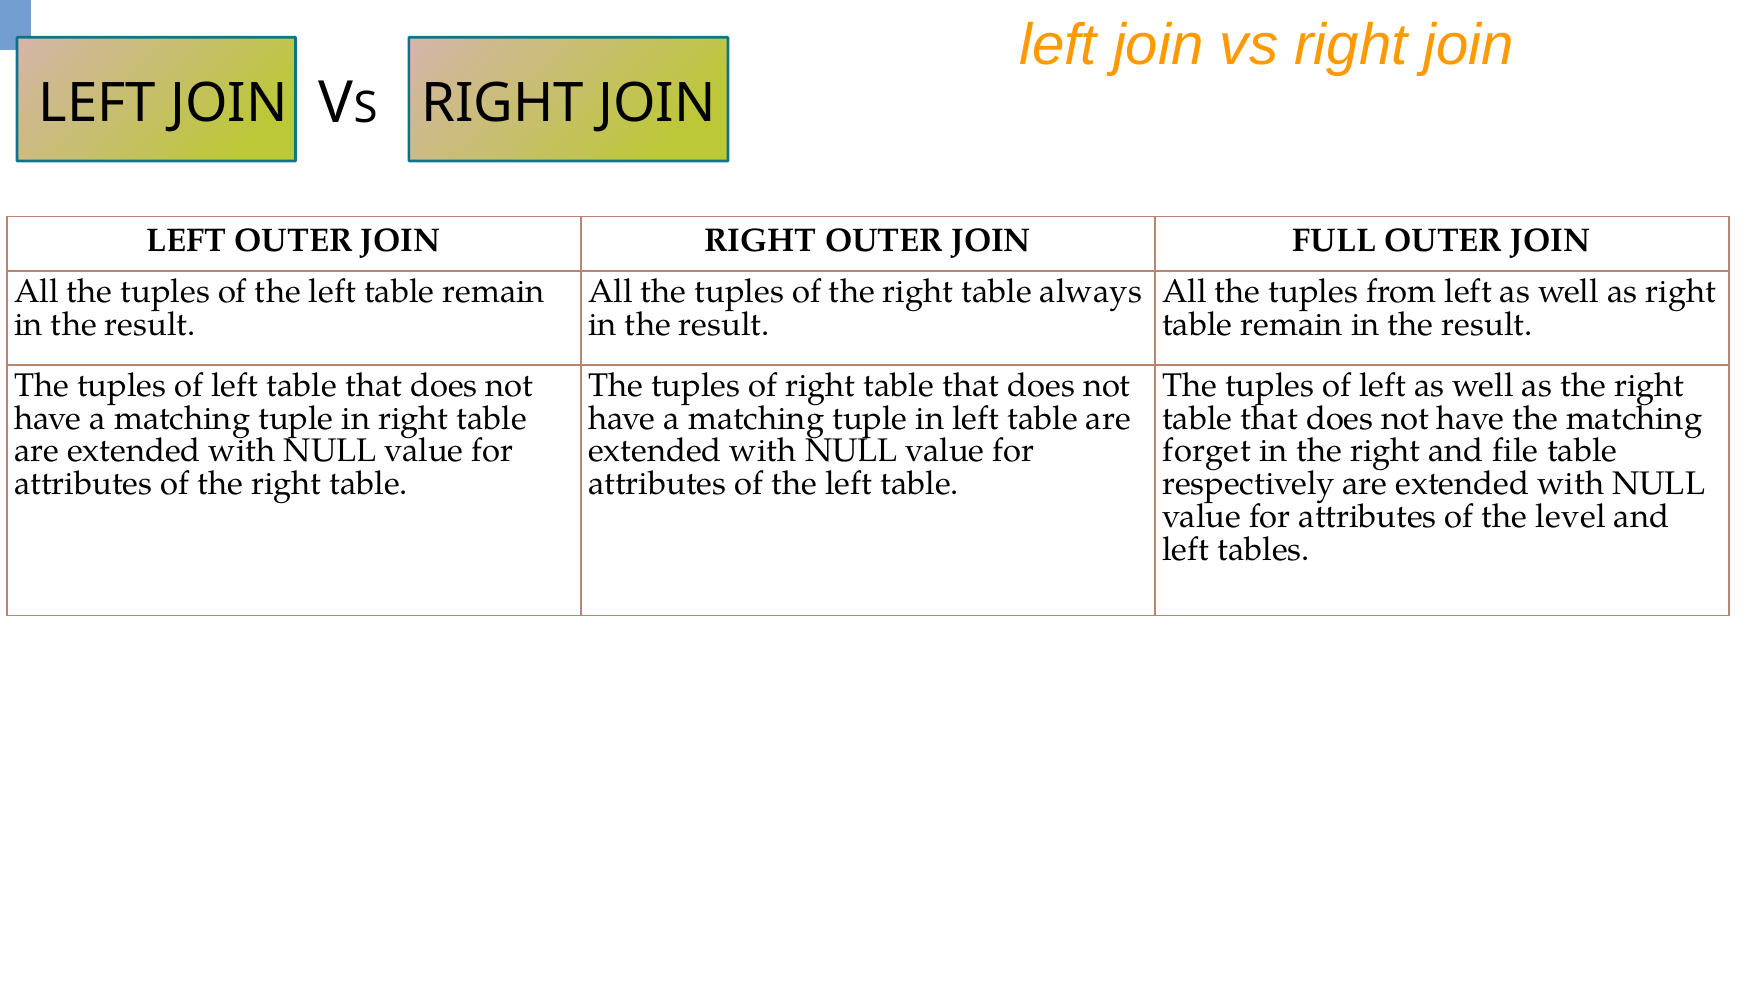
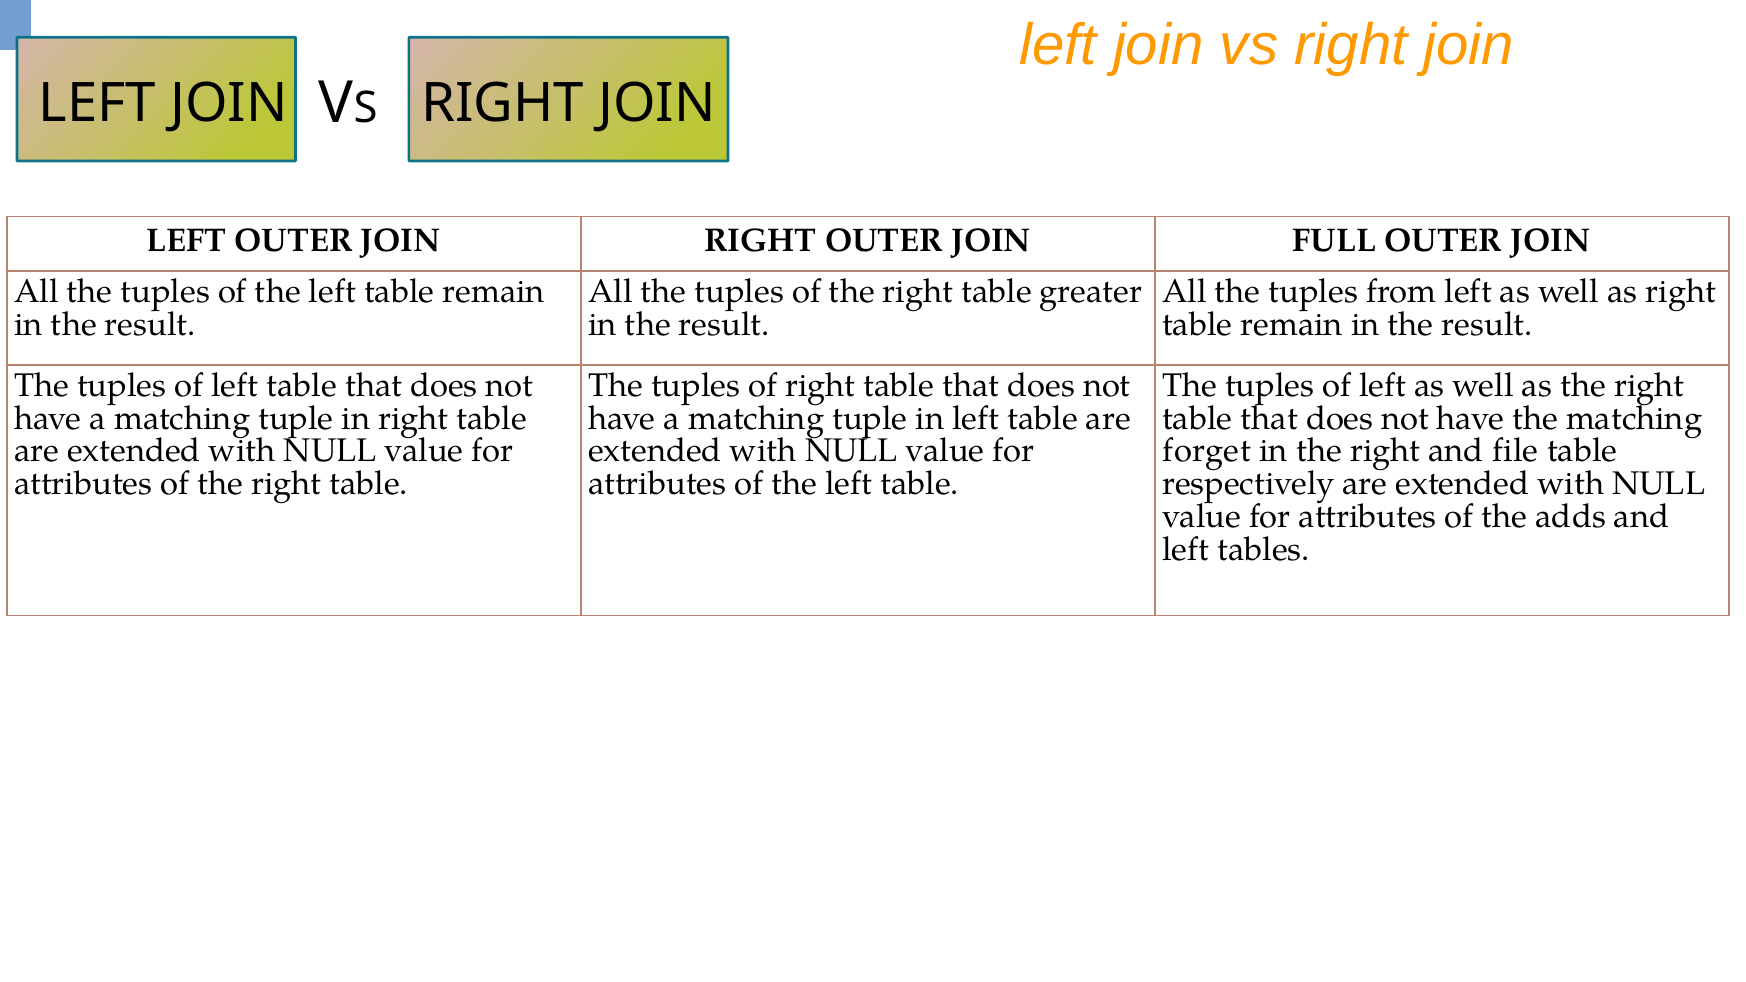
always: always -> greater
level: level -> adds
